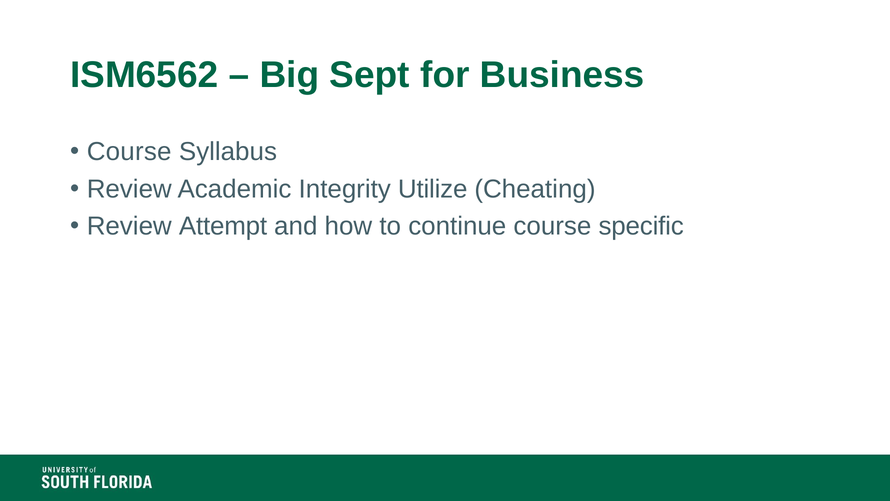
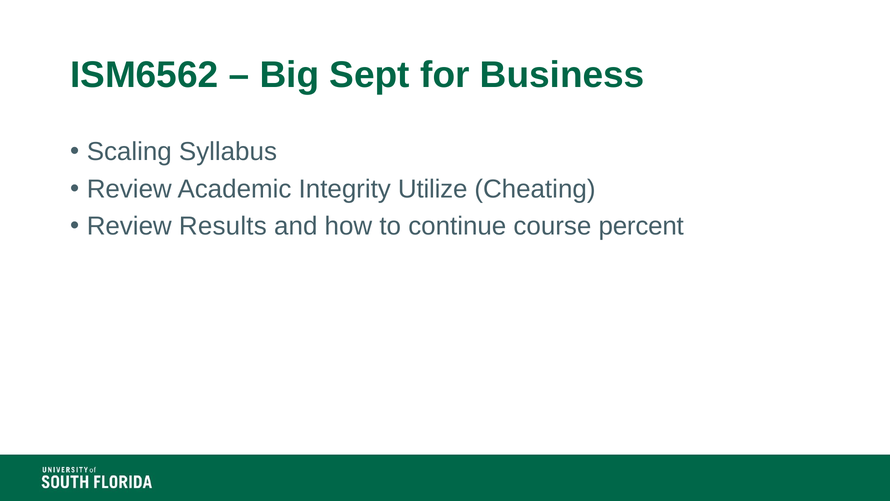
Course at (129, 152): Course -> Scaling
Attempt: Attempt -> Results
specific: specific -> percent
